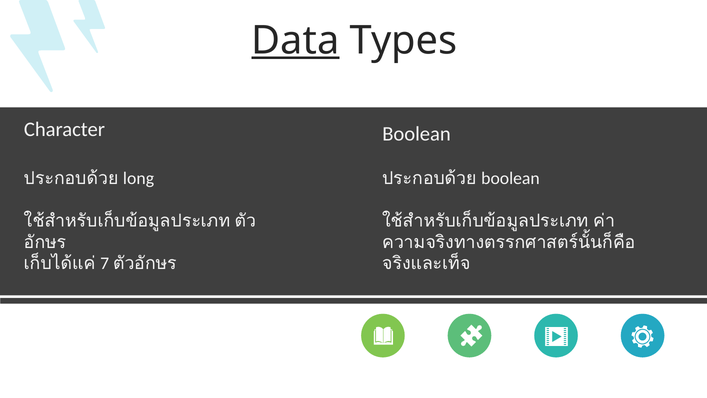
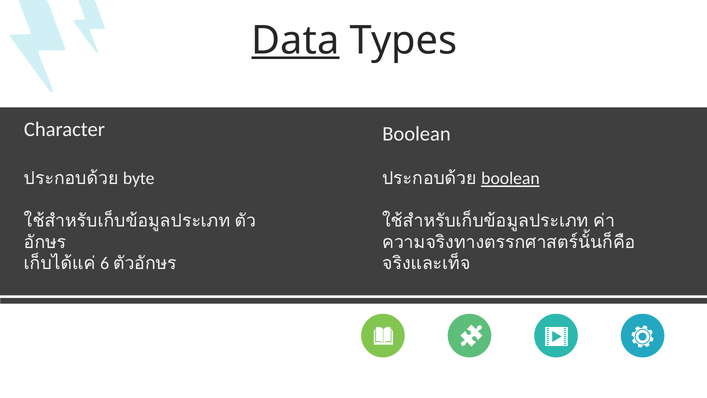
long: long -> byte
boolean at (510, 178) underline: none -> present
7: 7 -> 6
